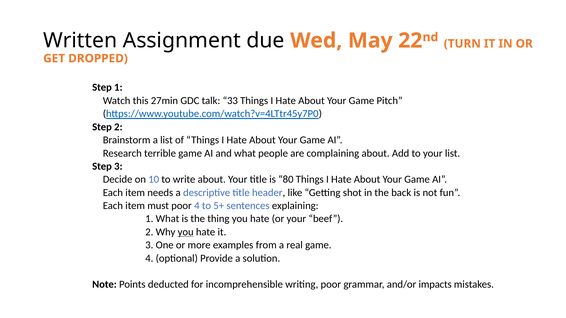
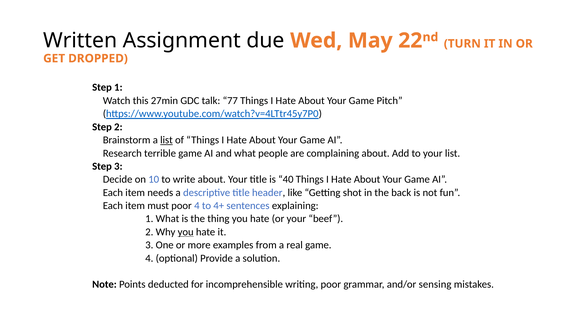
33: 33 -> 77
list at (166, 140) underline: none -> present
80: 80 -> 40
5+: 5+ -> 4+
impacts: impacts -> sensing
